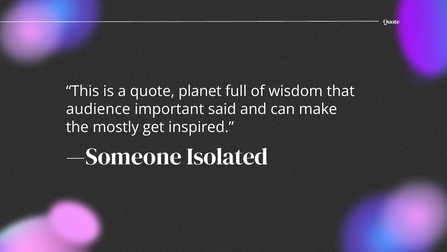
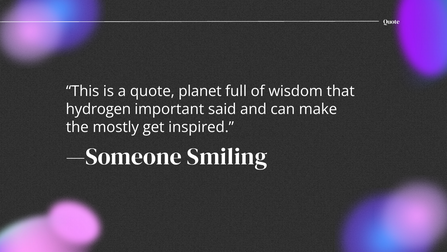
audience: audience -> hydrogen
Isolated: Isolated -> Smiling
